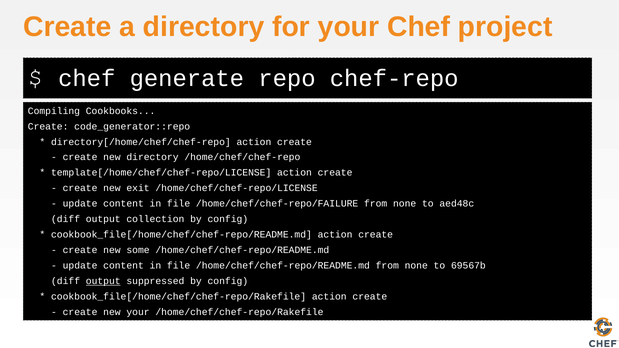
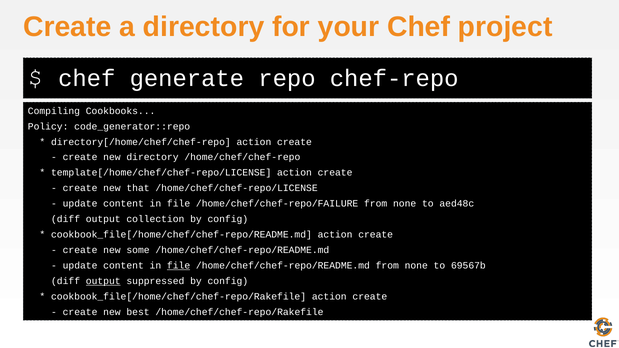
Create at (48, 126): Create -> Policy
exit: exit -> that
file at (179, 266) underline: none -> present
new your: your -> best
